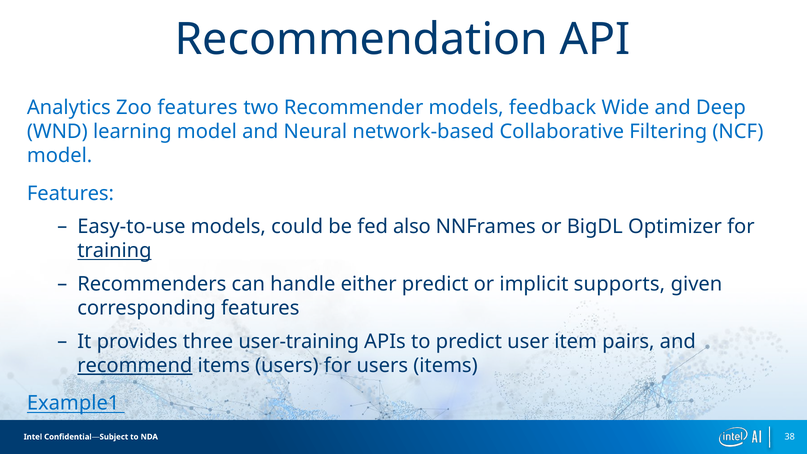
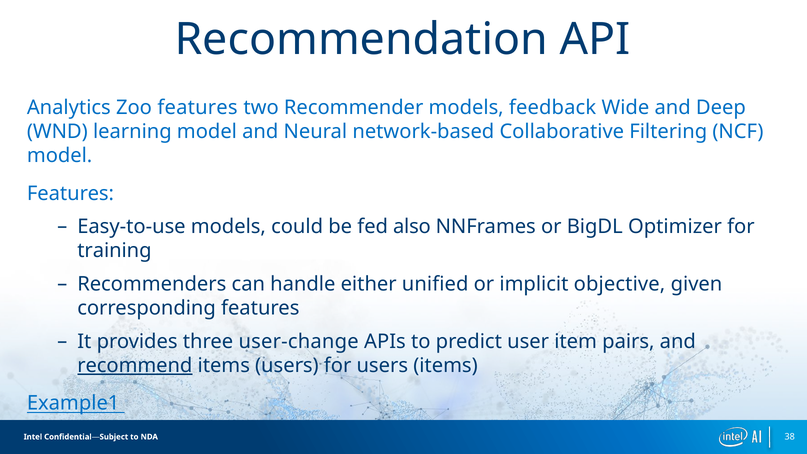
training underline: present -> none
either predict: predict -> unified
supports: supports -> objective
user-training: user-training -> user-change
